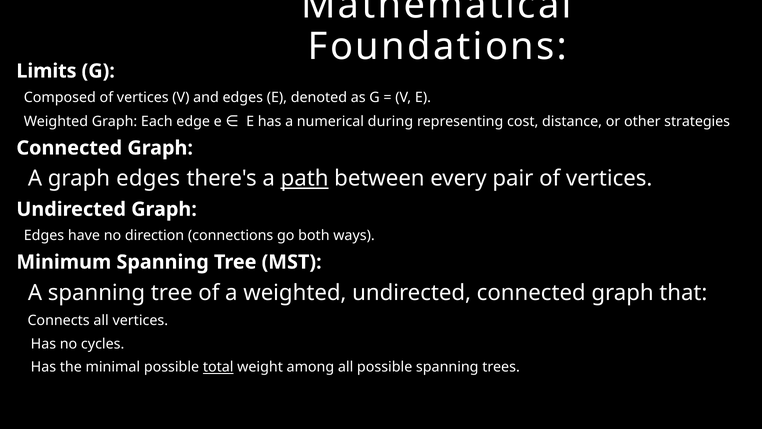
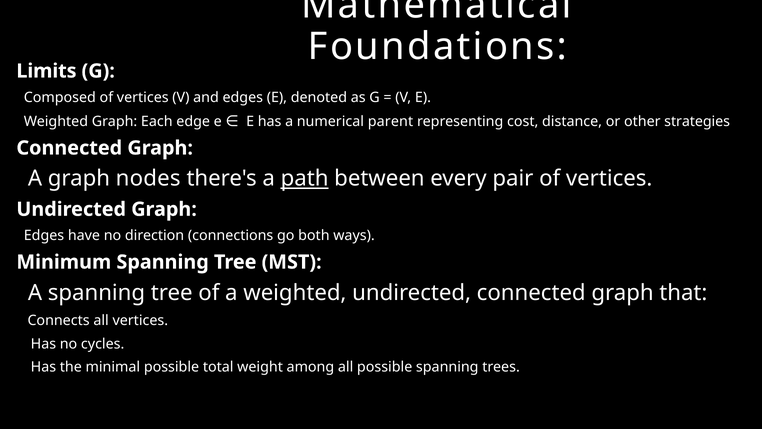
during: during -> parent
A graph edges: edges -> nodes
total underline: present -> none
